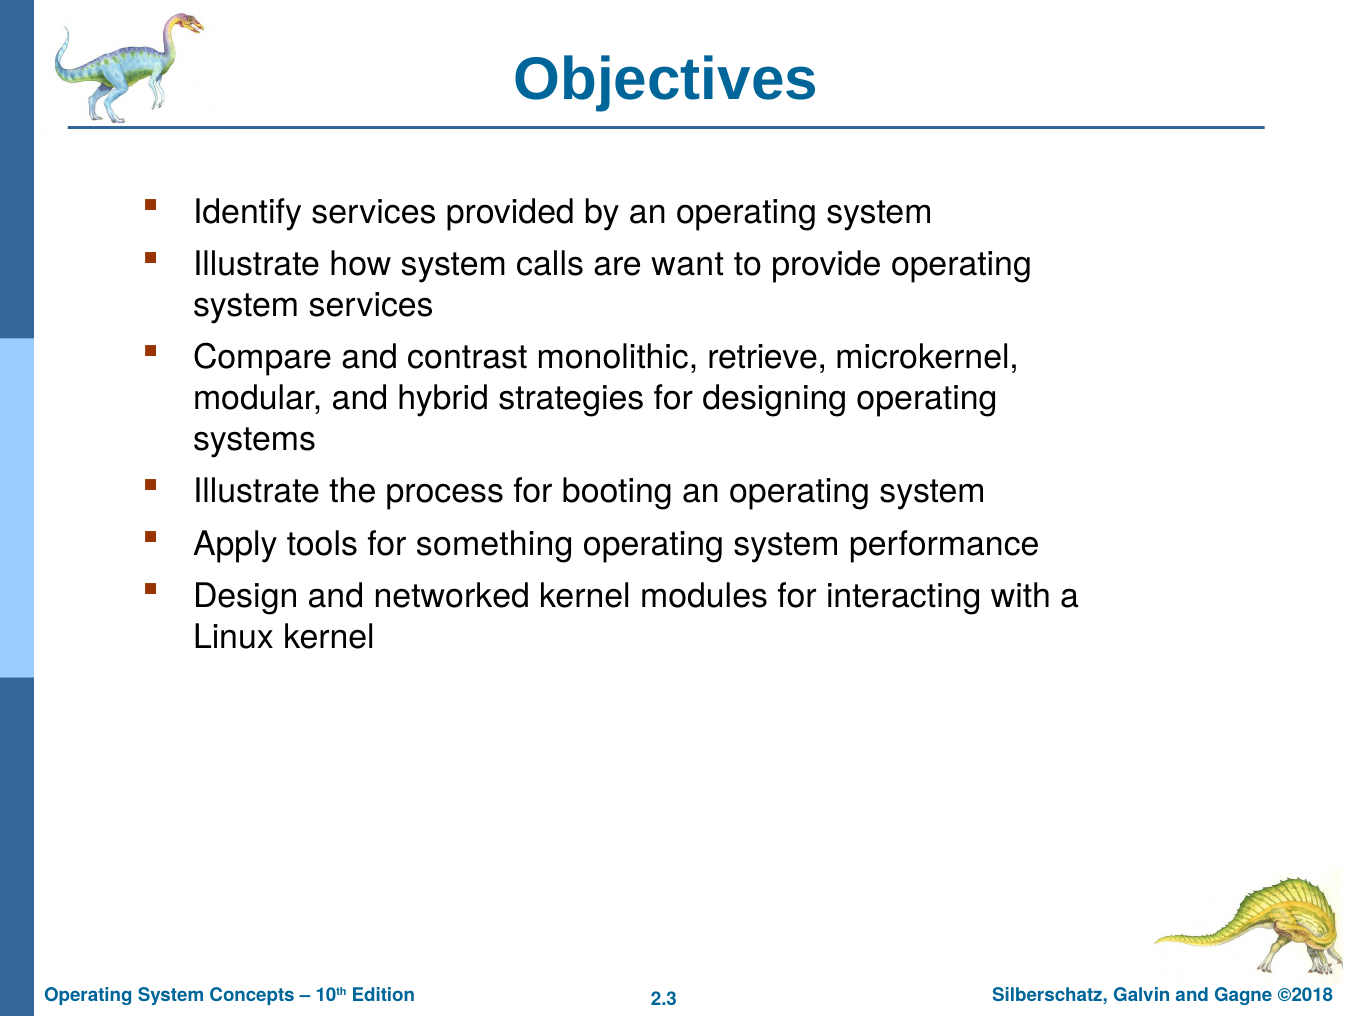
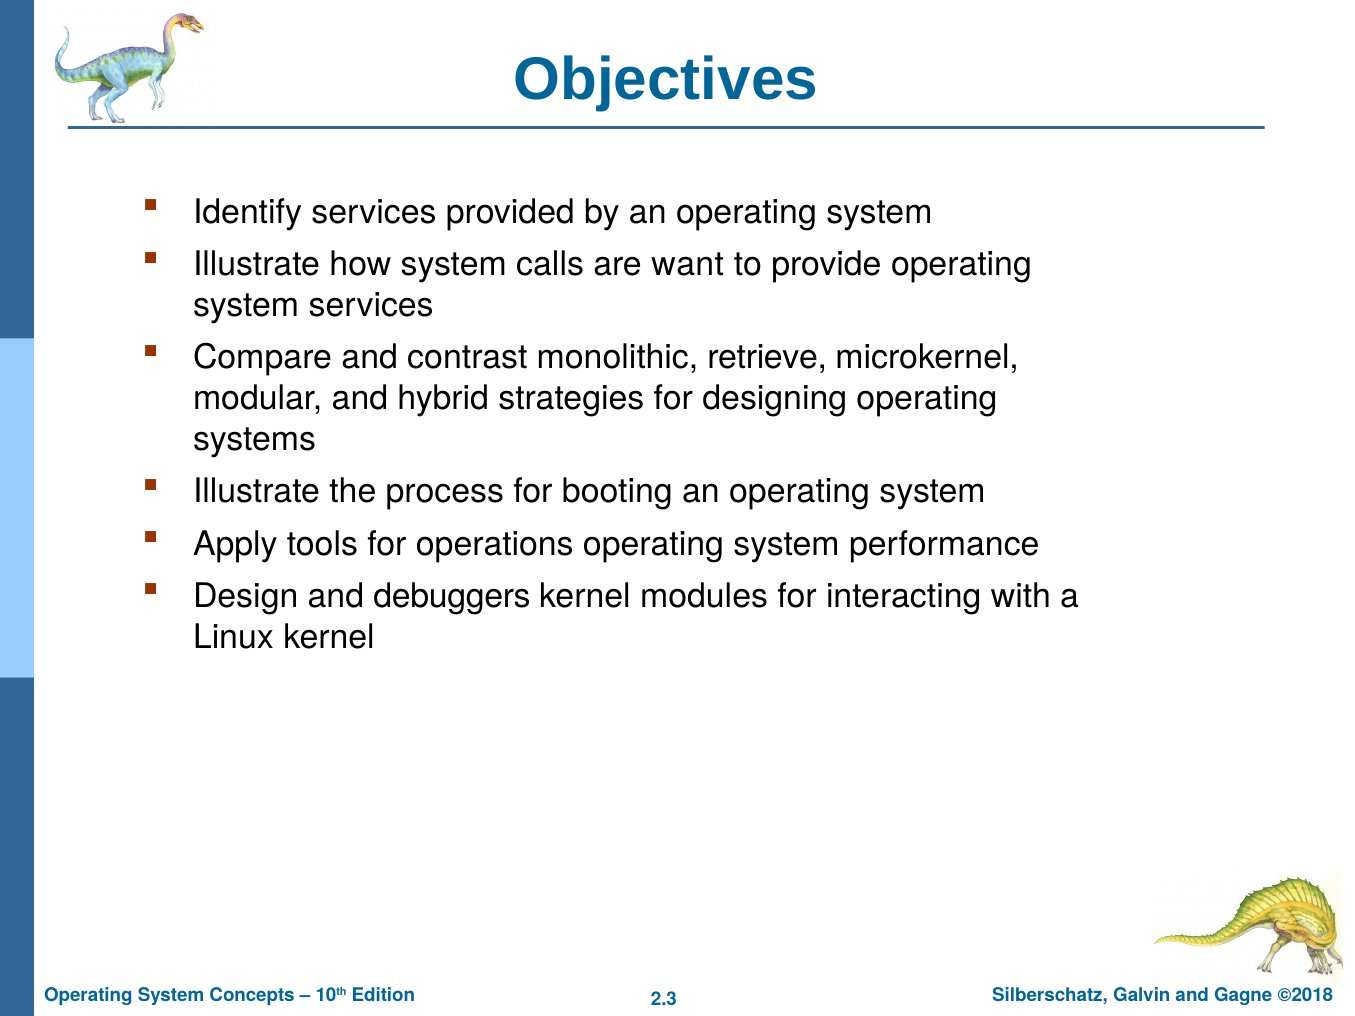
something: something -> operations
networked: networked -> debuggers
